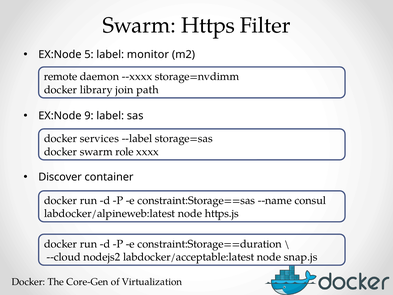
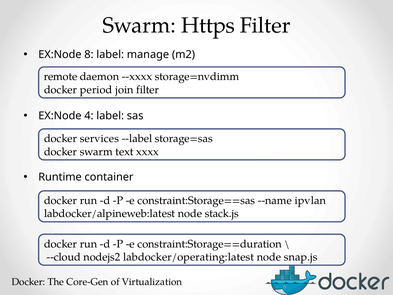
5: 5 -> 8
monitor: monitor -> manage
library: library -> period
join path: path -> filter
9: 9 -> 4
role: role -> text
Discover: Discover -> Runtime
consul: consul -> ipvlan
https.js: https.js -> stack.js
labdocker/acceptable:latest: labdocker/acceptable:latest -> labdocker/operating:latest
